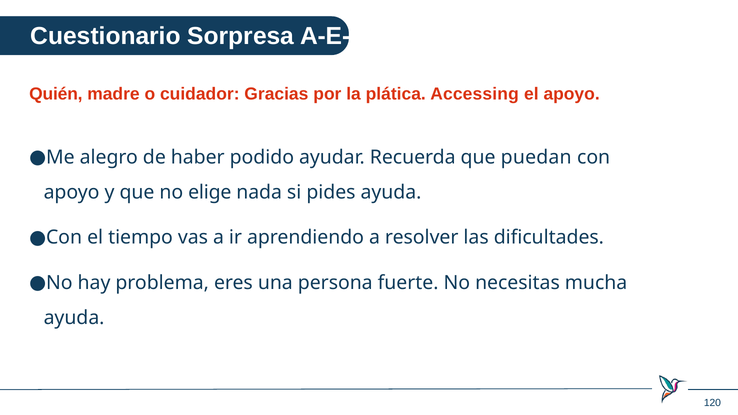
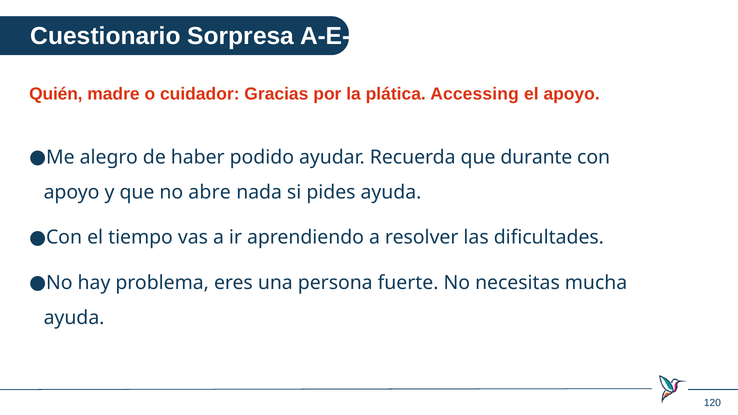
puedan: puedan -> durante
elige: elige -> abre
